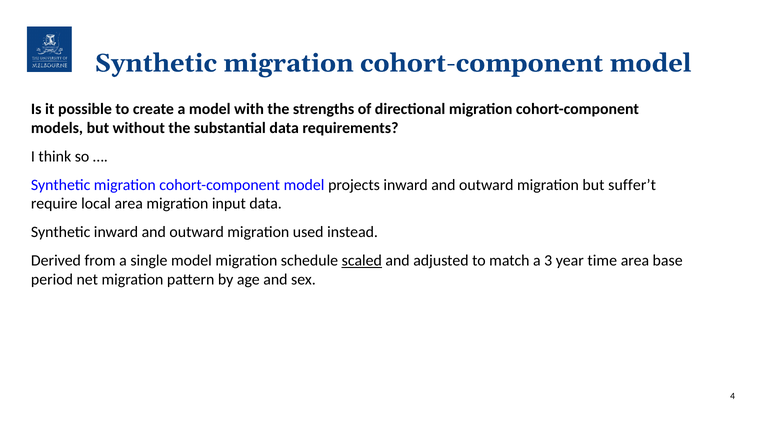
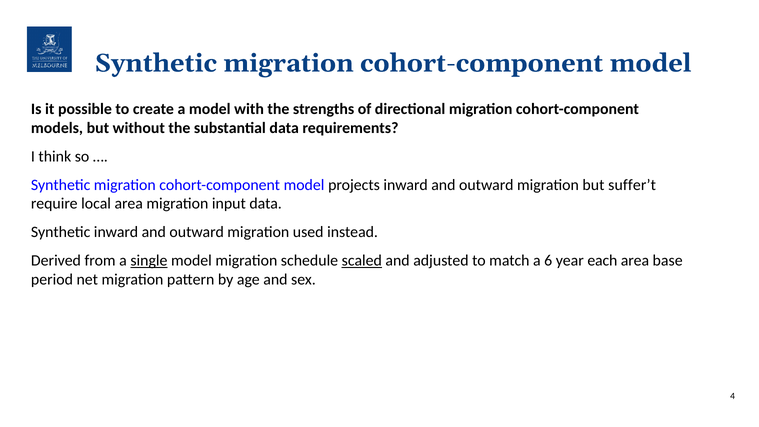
single underline: none -> present
3: 3 -> 6
time: time -> each
